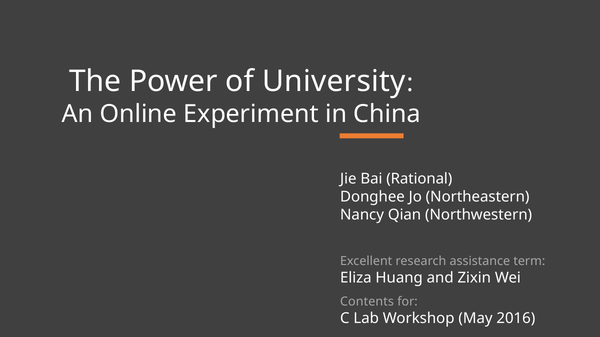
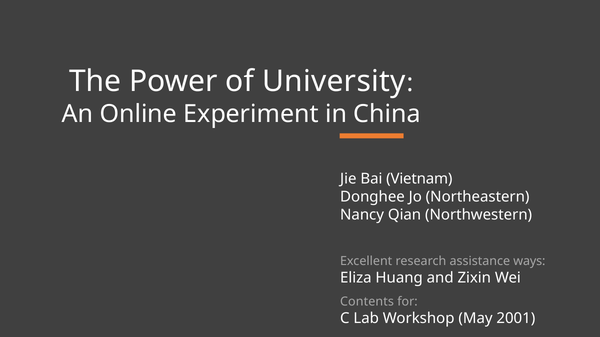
Rational: Rational -> Vietnam
term: term -> ways
2016: 2016 -> 2001
